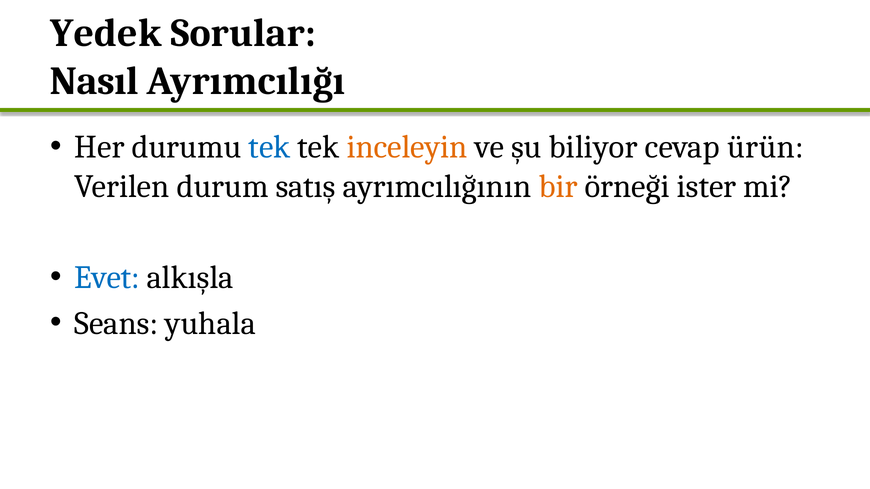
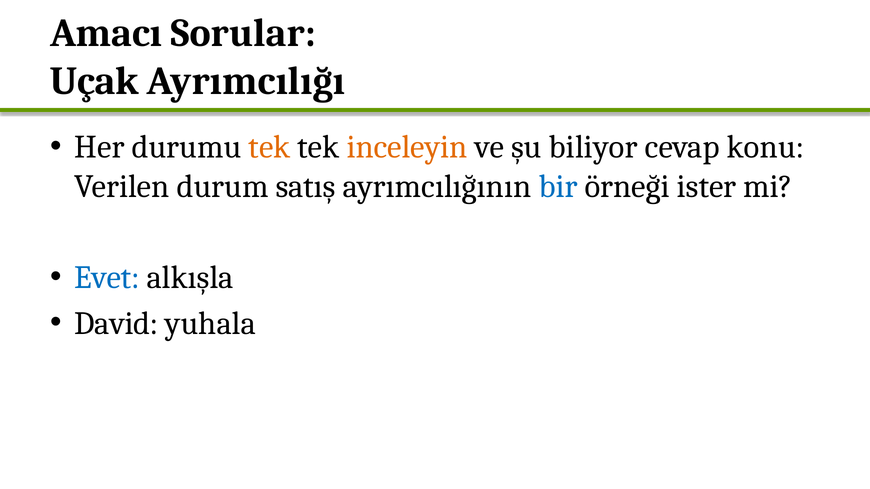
Yedek: Yedek -> Amacı
Nasıl: Nasıl -> Uçak
tek at (269, 147) colour: blue -> orange
ürün: ürün -> konu
bir colour: orange -> blue
Seans: Seans -> David
